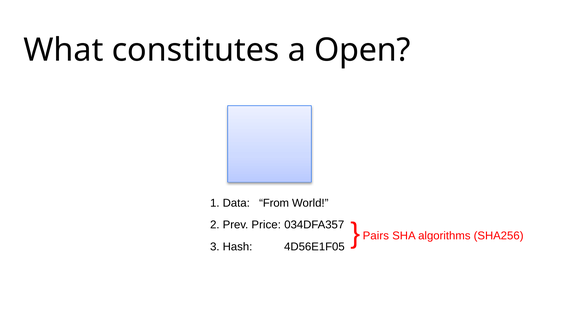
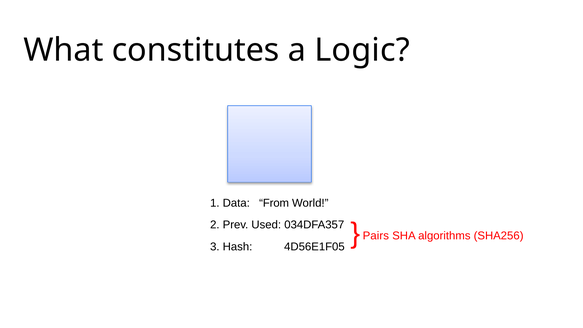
Open: Open -> Logic
Price: Price -> Used
